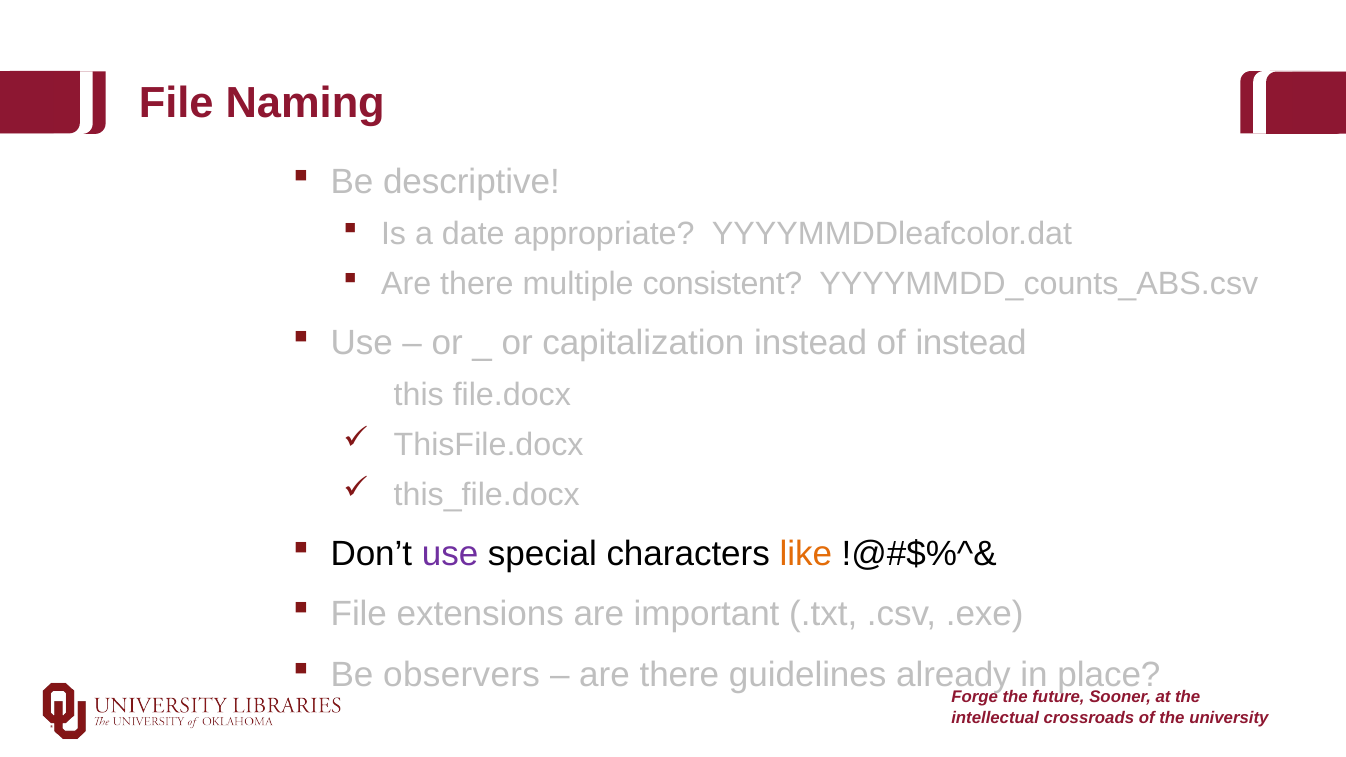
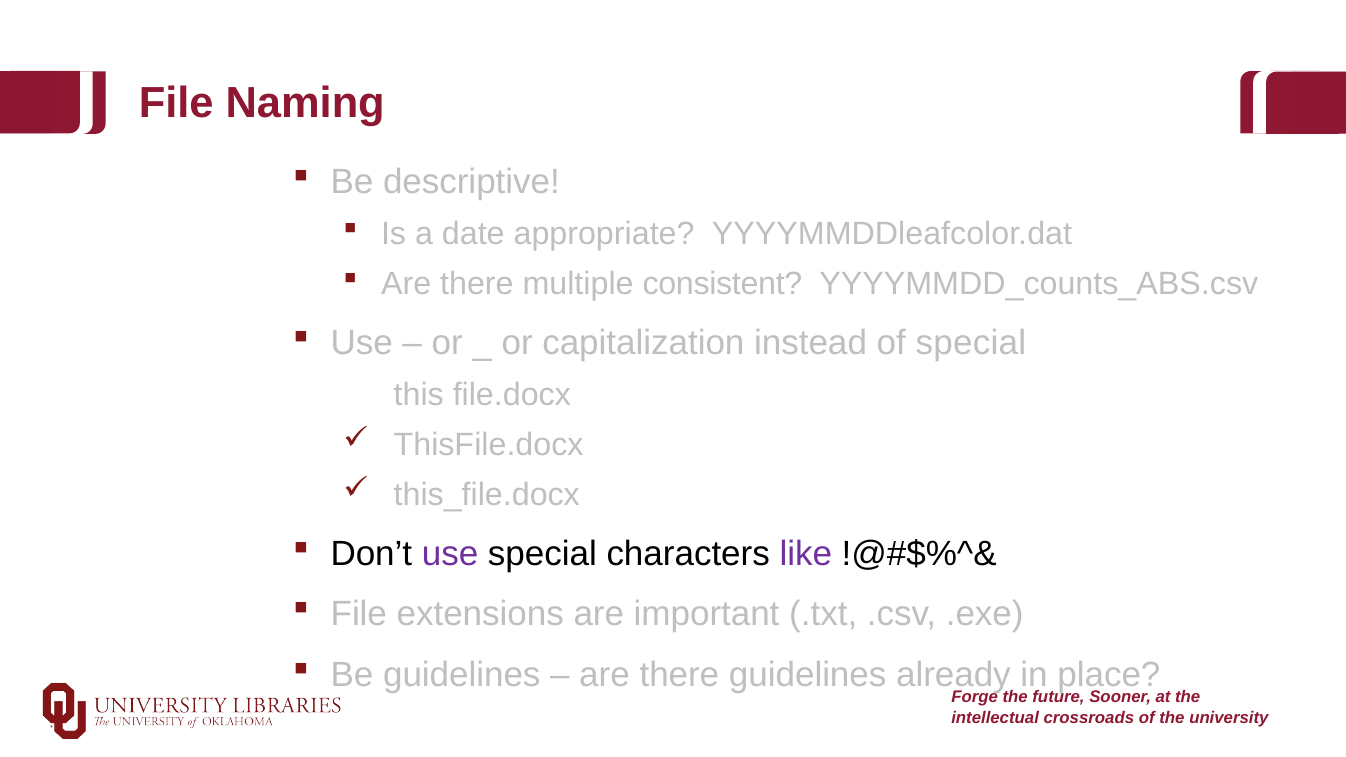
of instead: instead -> special
like colour: orange -> purple
Be observers: observers -> guidelines
